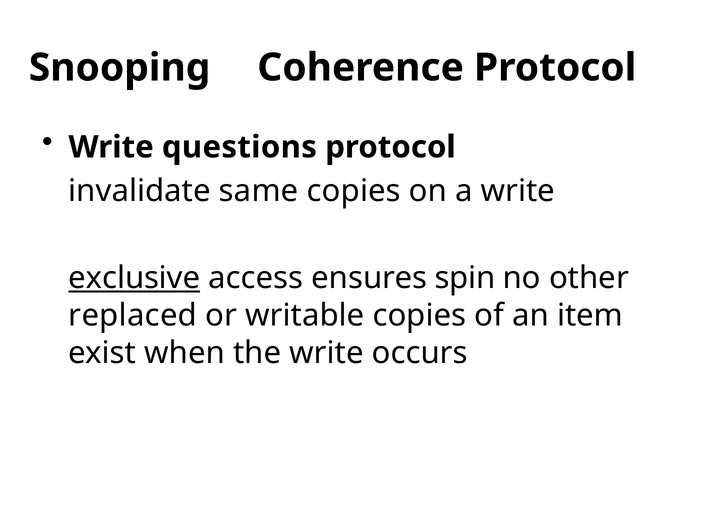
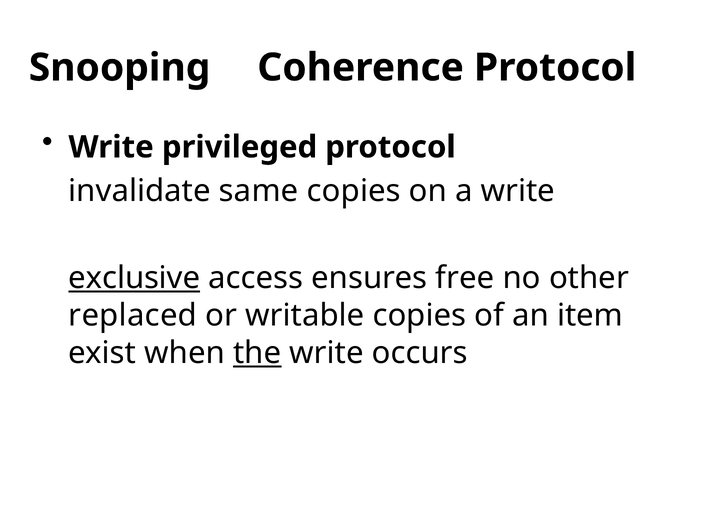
questions: questions -> privileged
spin: spin -> free
the underline: none -> present
